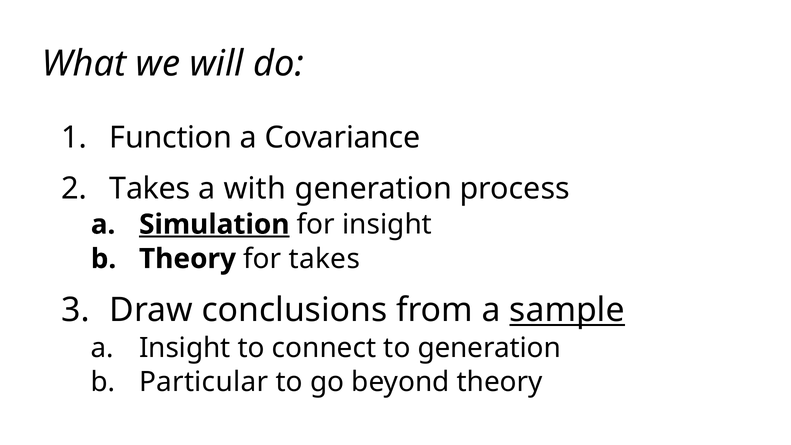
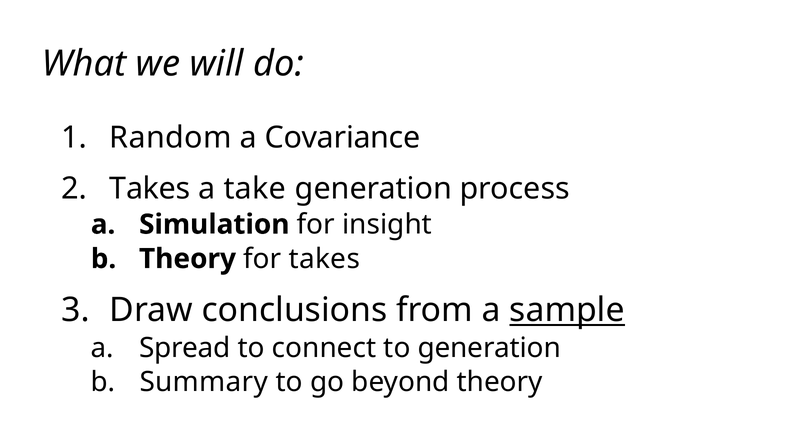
Function: Function -> Random
with: with -> take
Simulation underline: present -> none
a Insight: Insight -> Spread
Particular: Particular -> Summary
